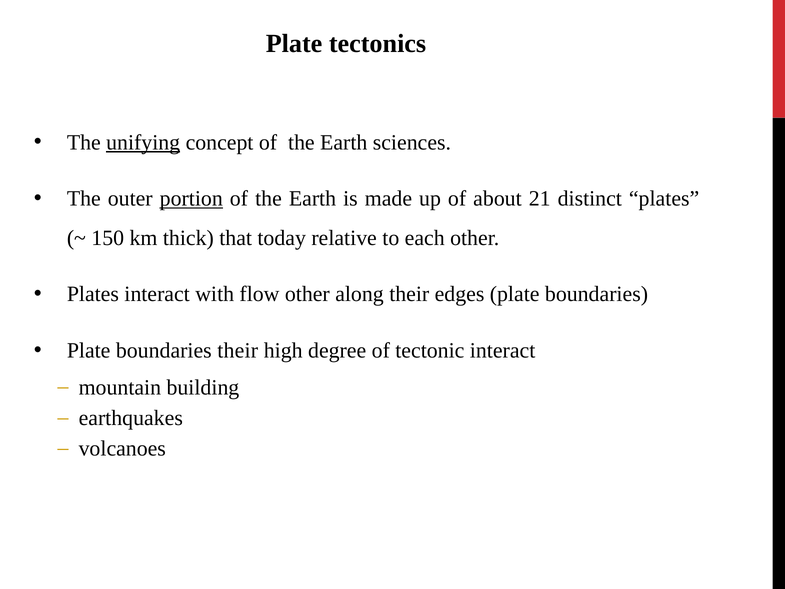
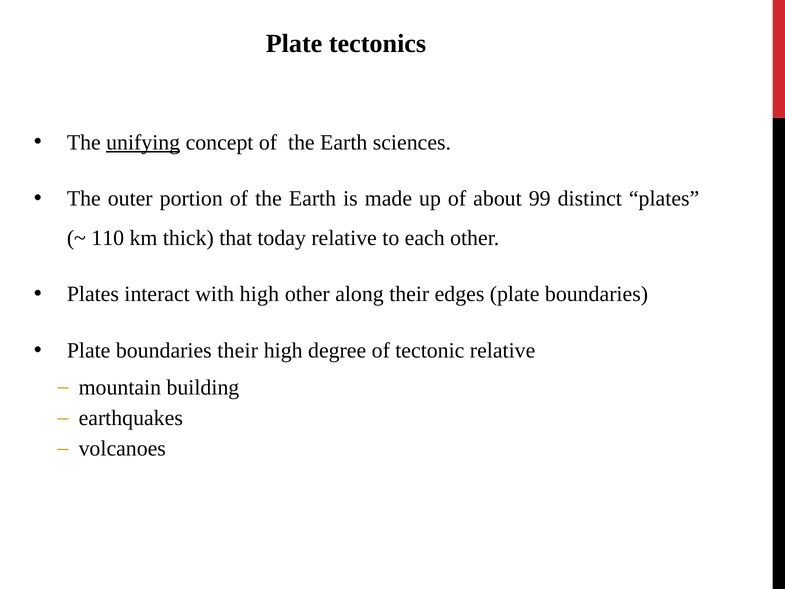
portion underline: present -> none
21: 21 -> 99
150: 150 -> 110
with flow: flow -> high
tectonic interact: interact -> relative
